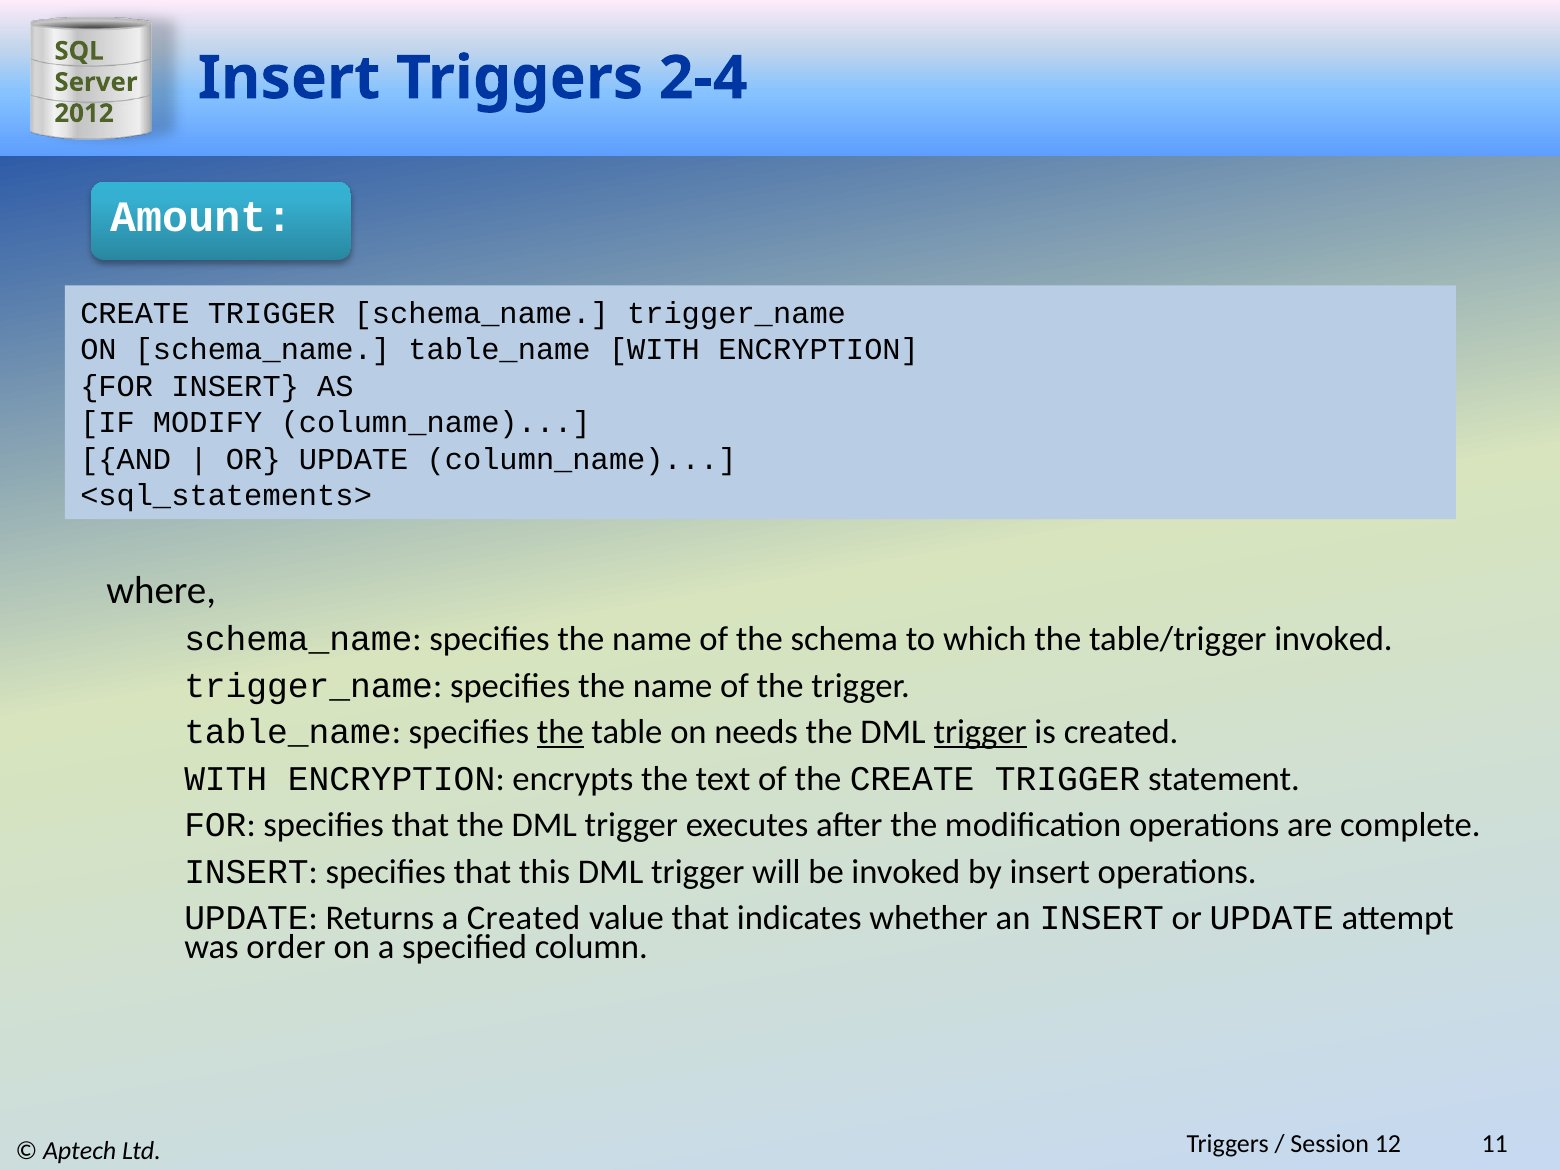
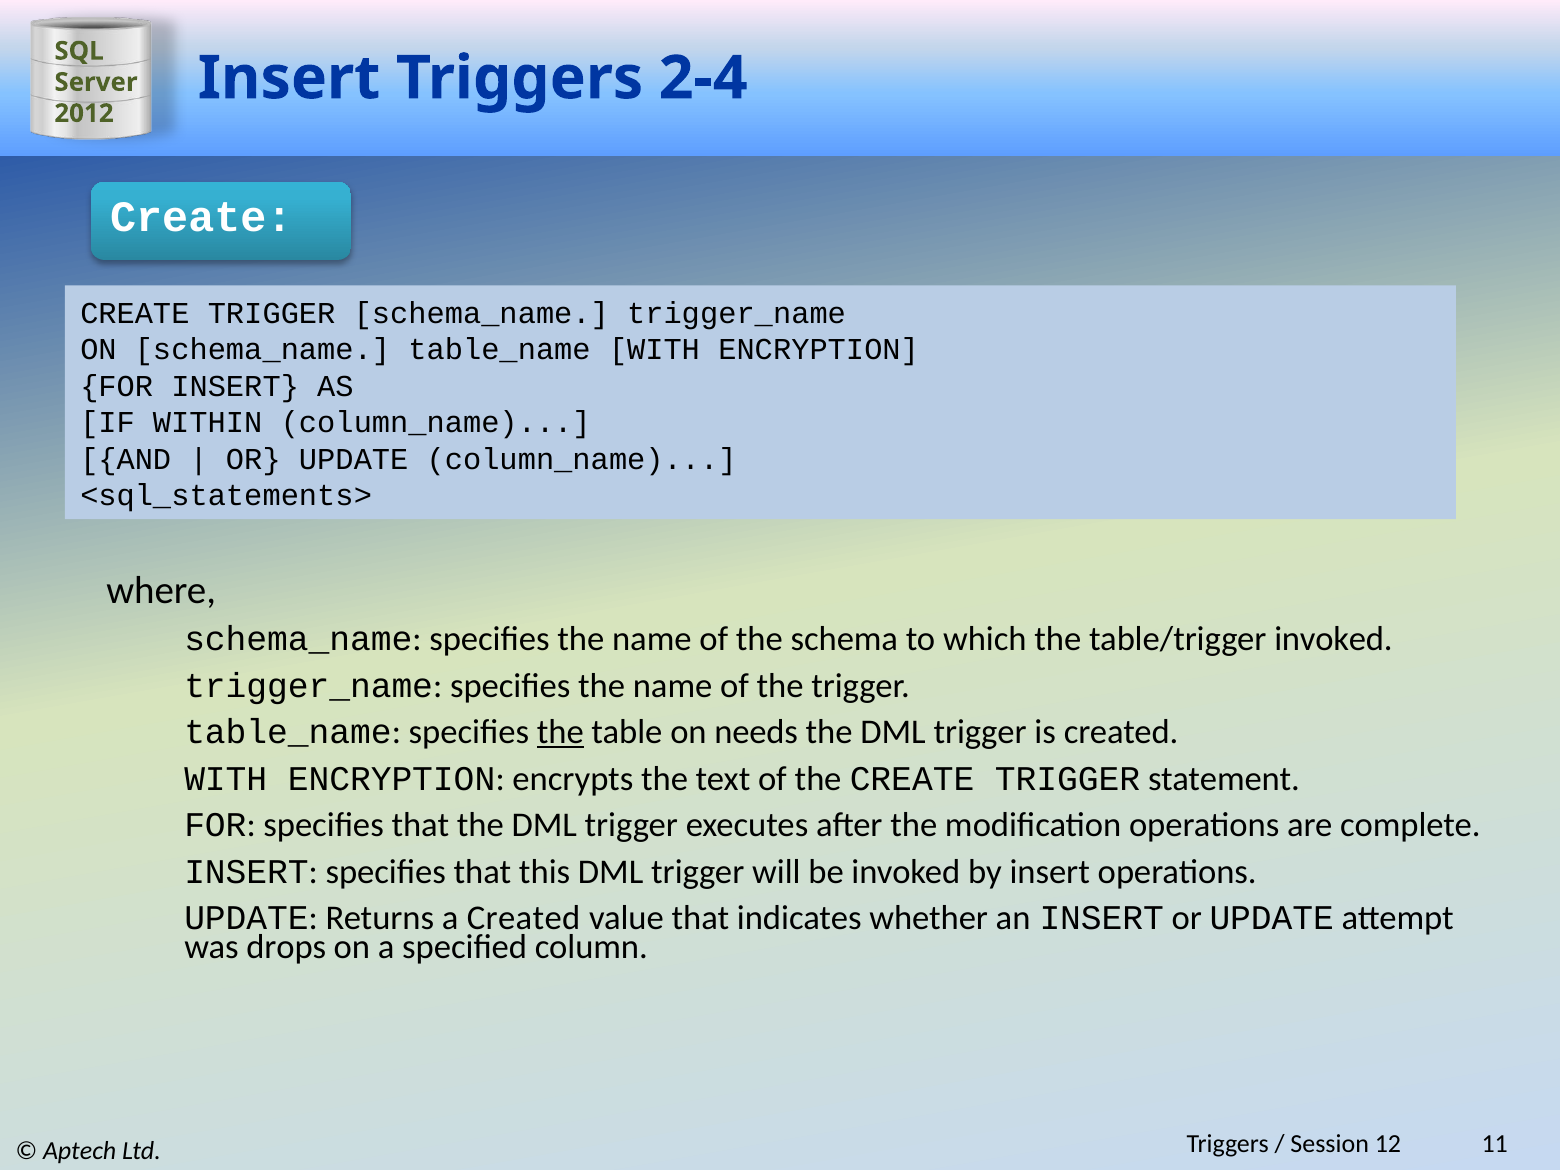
Amount at (201, 217): Amount -> Create
MODIFY: MODIFY -> WITHIN
trigger at (980, 732) underline: present -> none
order: order -> drops
